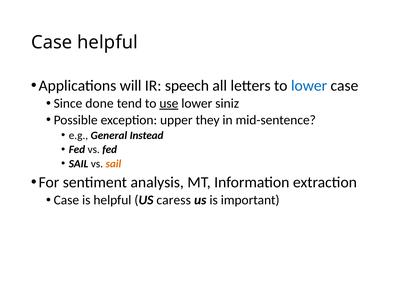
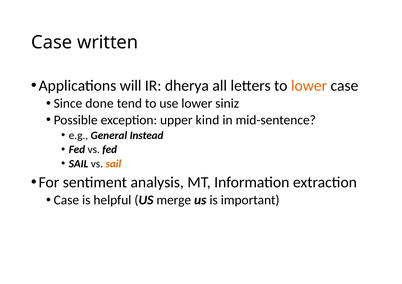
Case helpful: helpful -> written
speech: speech -> dherya
lower at (309, 86) colour: blue -> orange
use underline: present -> none
they: they -> kind
caress: caress -> merge
